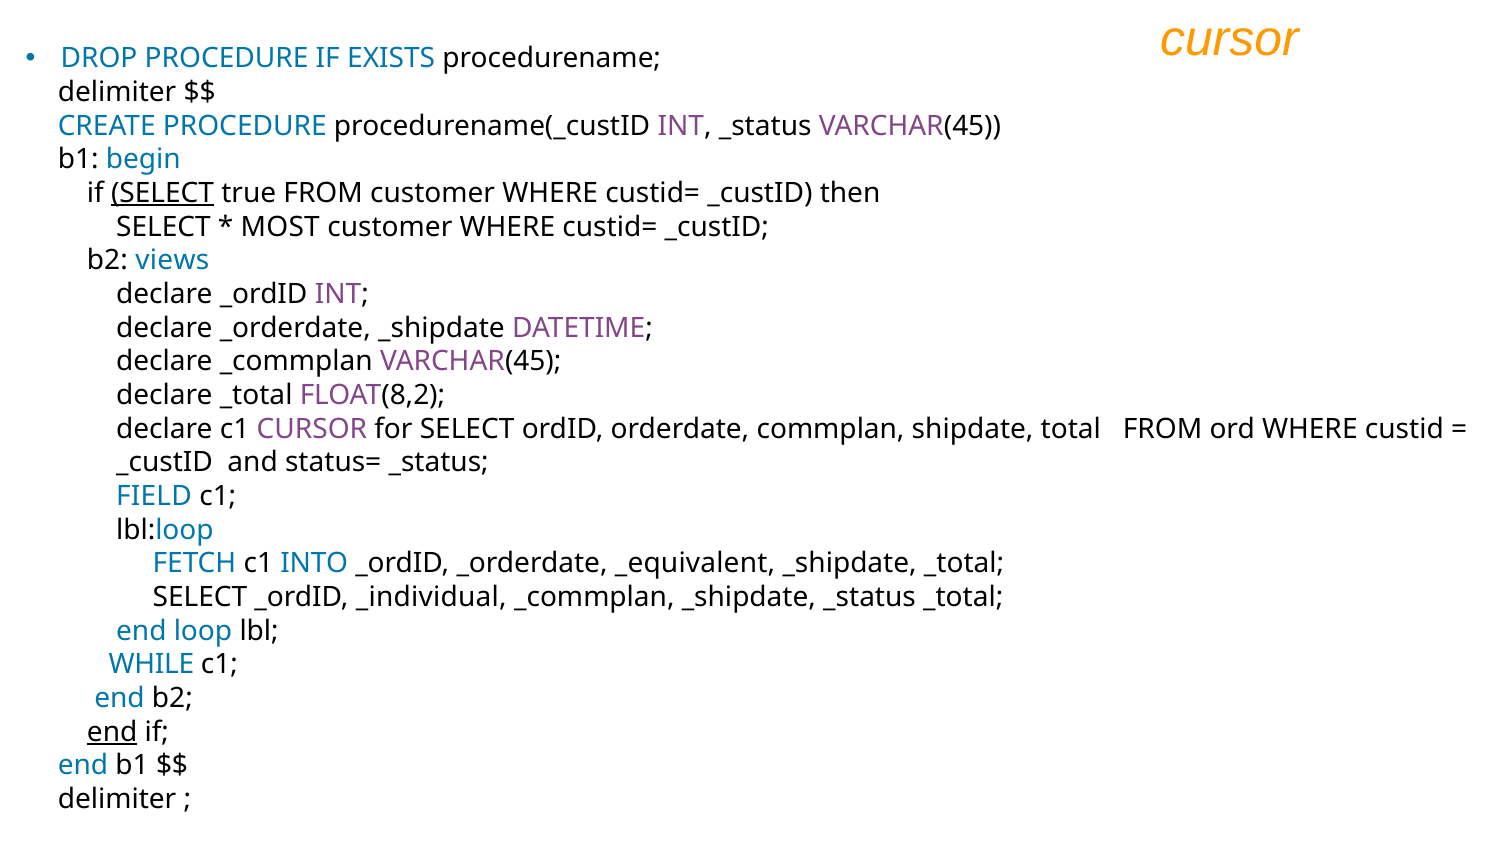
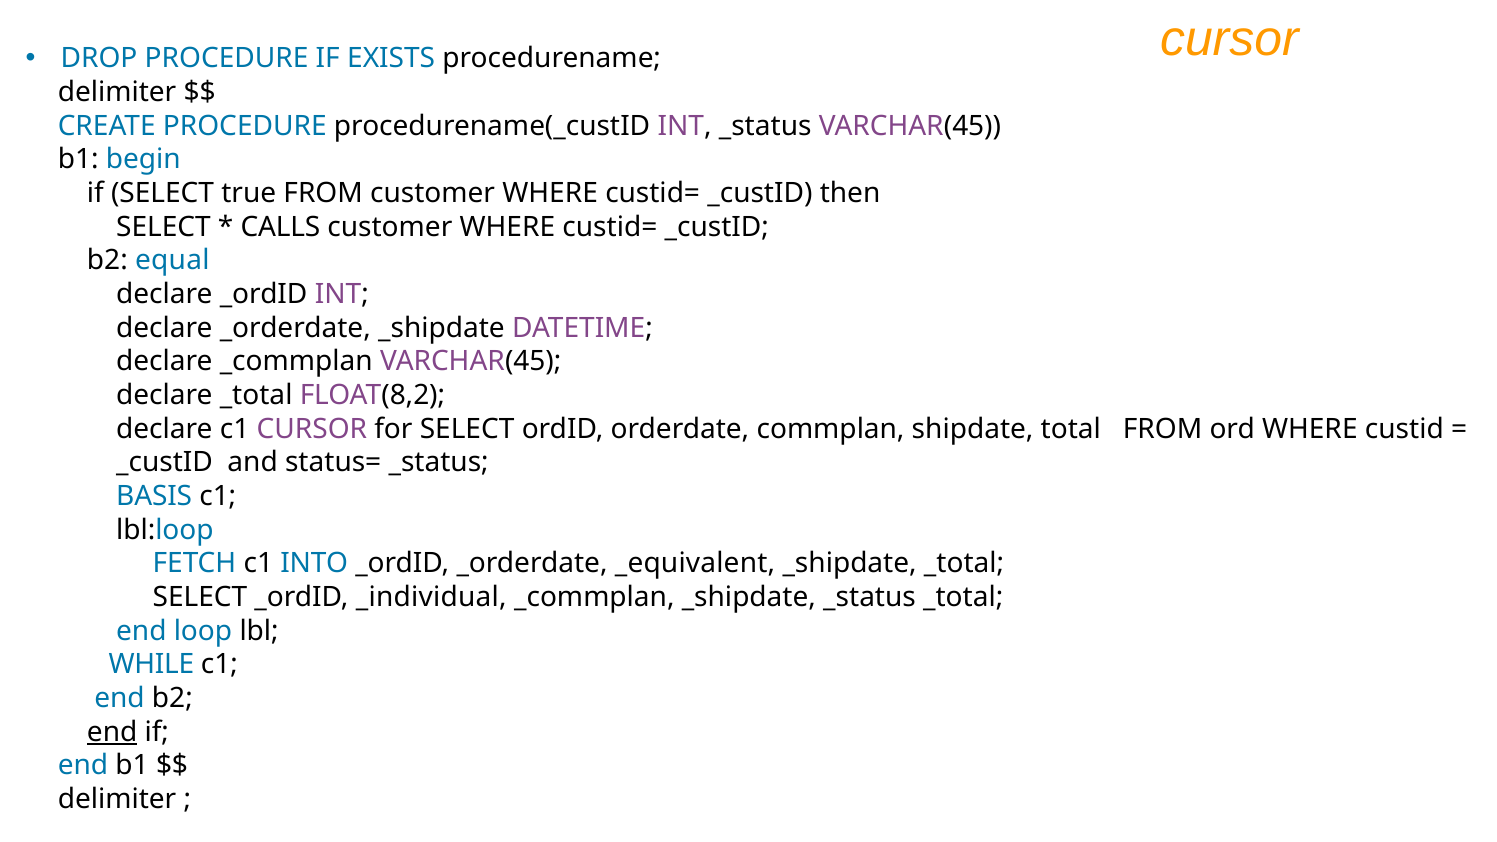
SELECT at (163, 193) underline: present -> none
MOST: MOST -> CALLS
views: views -> equal
FIELD: FIELD -> BASIS
